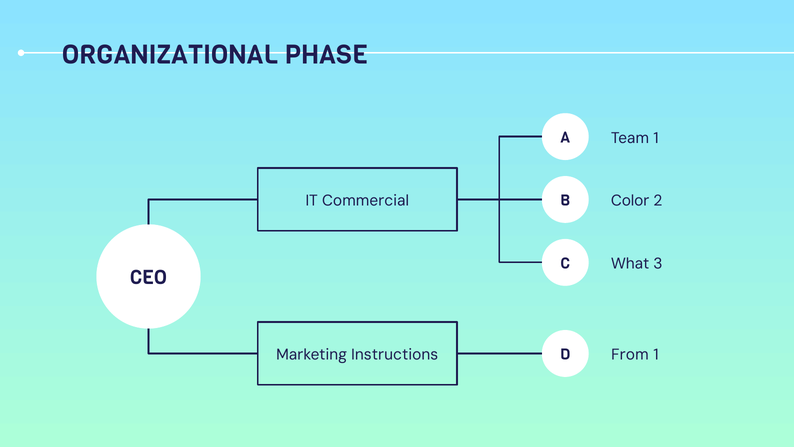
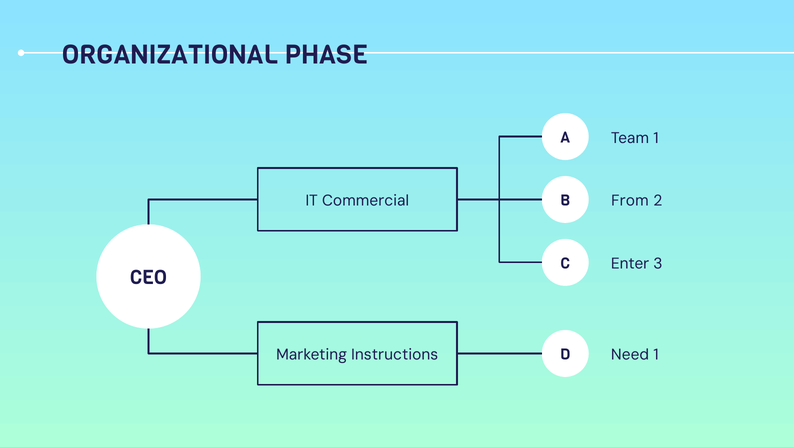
Color: Color -> From
What: What -> Enter
From: From -> Need
